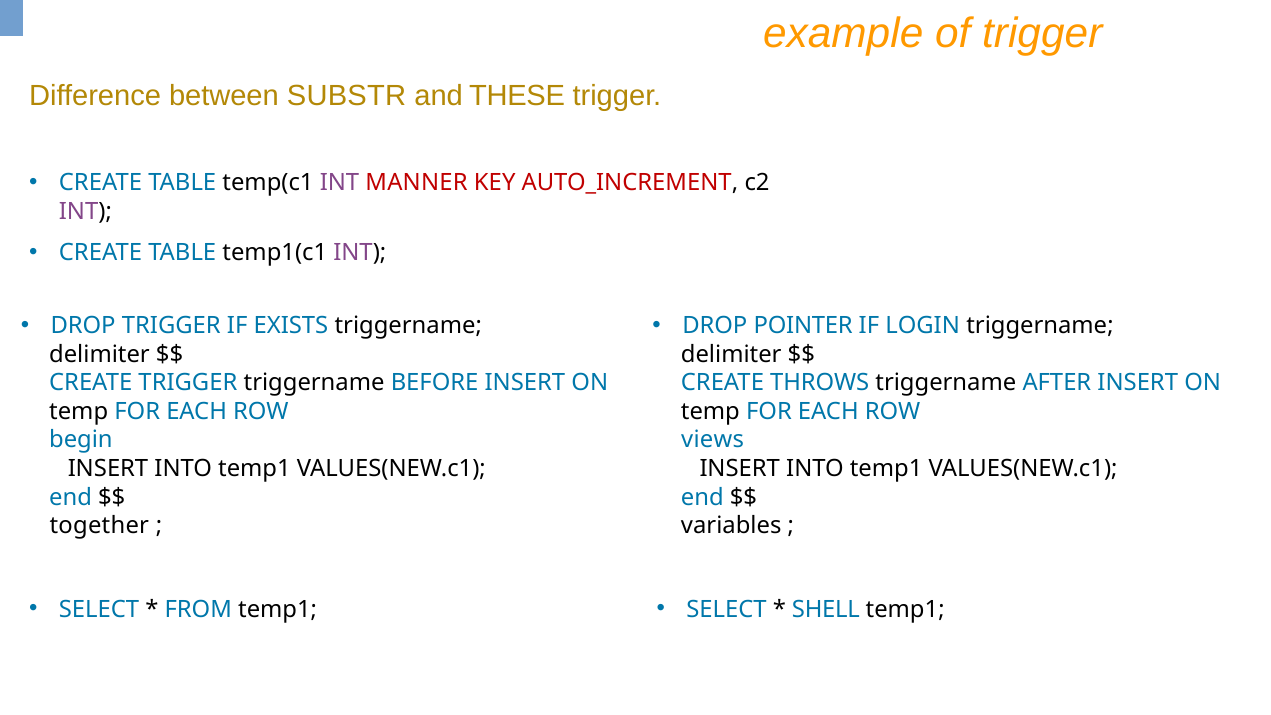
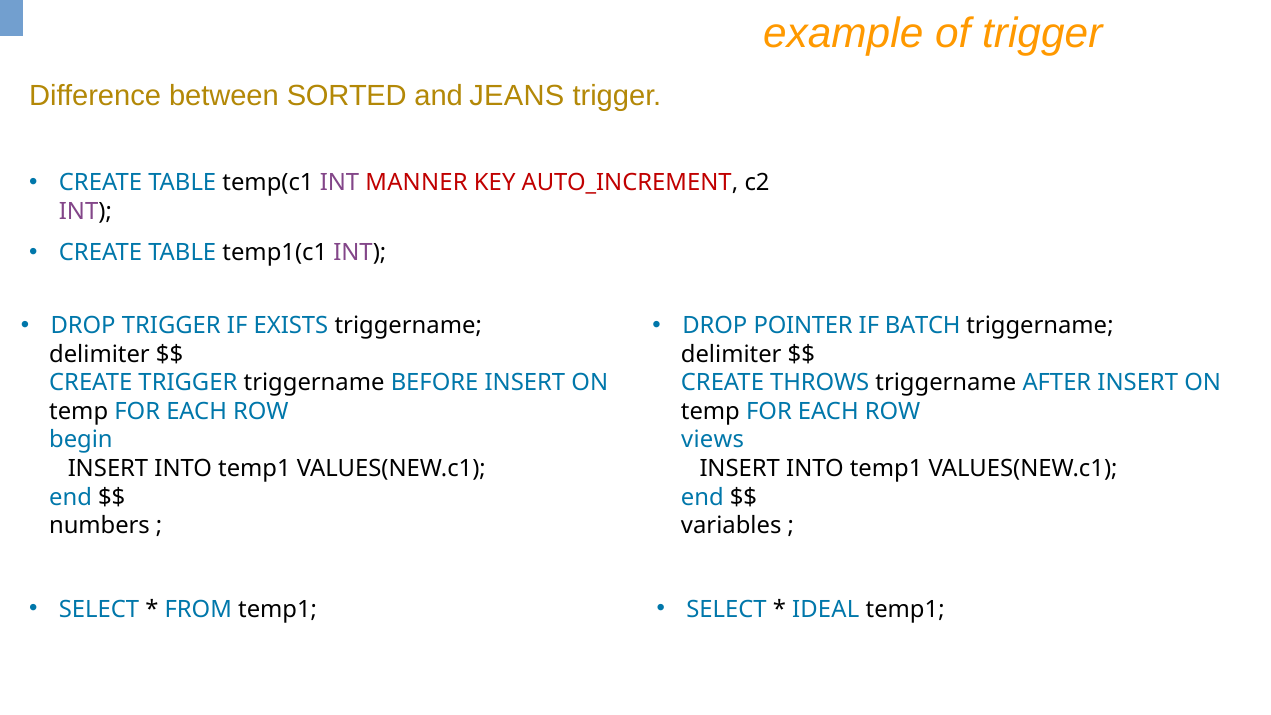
SUBSTR: SUBSTR -> SORTED
THESE: THESE -> JEANS
LOGIN: LOGIN -> BATCH
together: together -> numbers
SHELL: SHELL -> IDEAL
